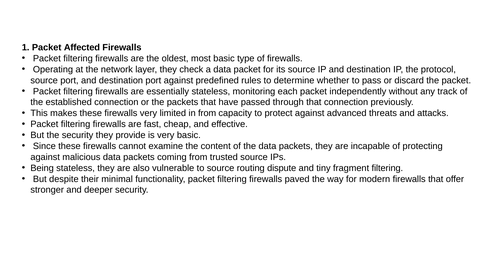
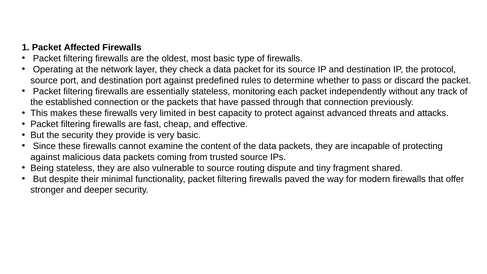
in from: from -> best
fragment filtering: filtering -> shared
